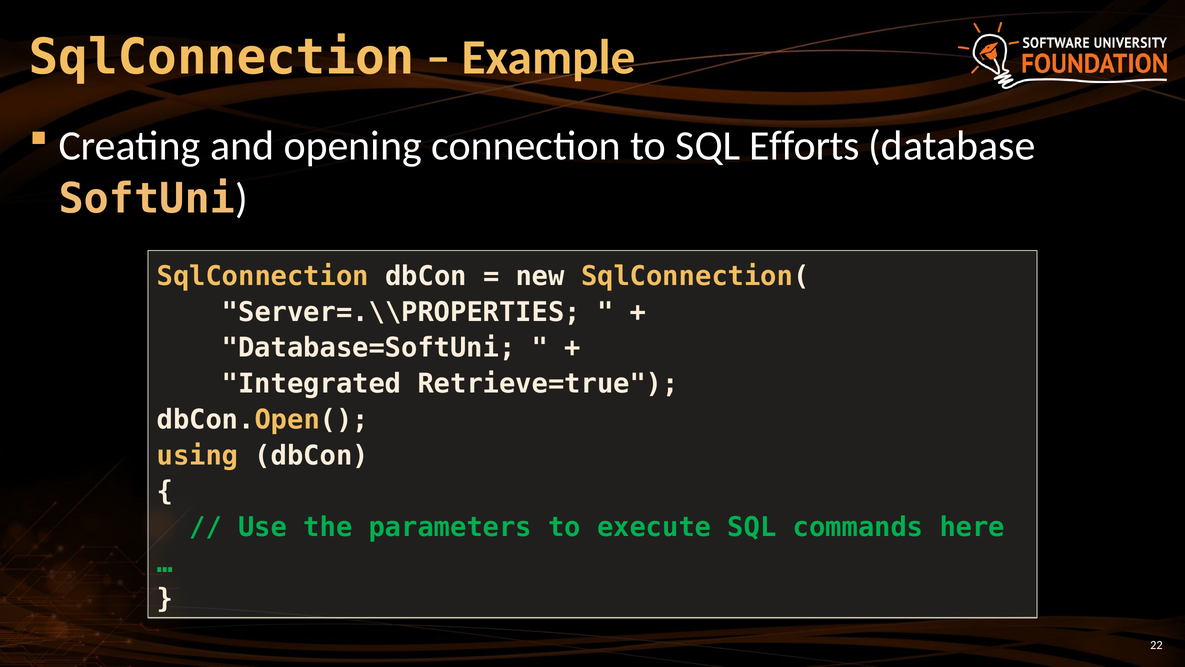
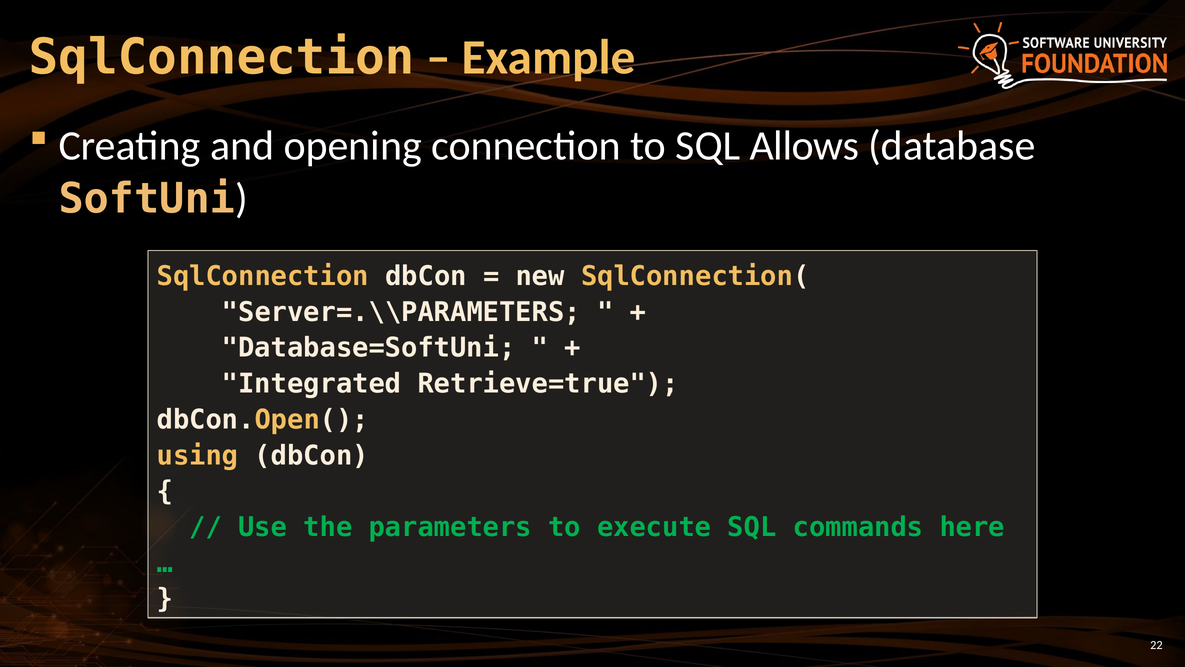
Efforts: Efforts -> Allows
Server=.\\PROPERTIES: Server=.\\PROPERTIES -> Server=.\\PARAMETERS
